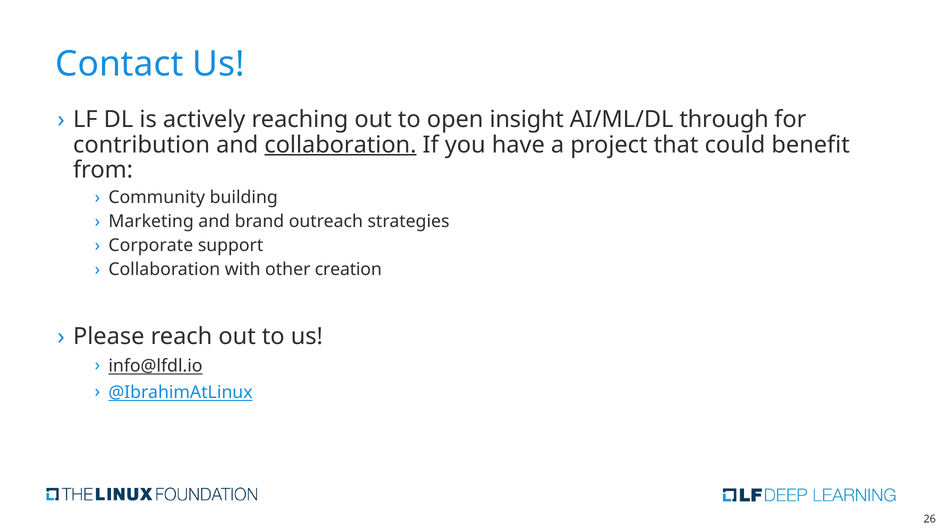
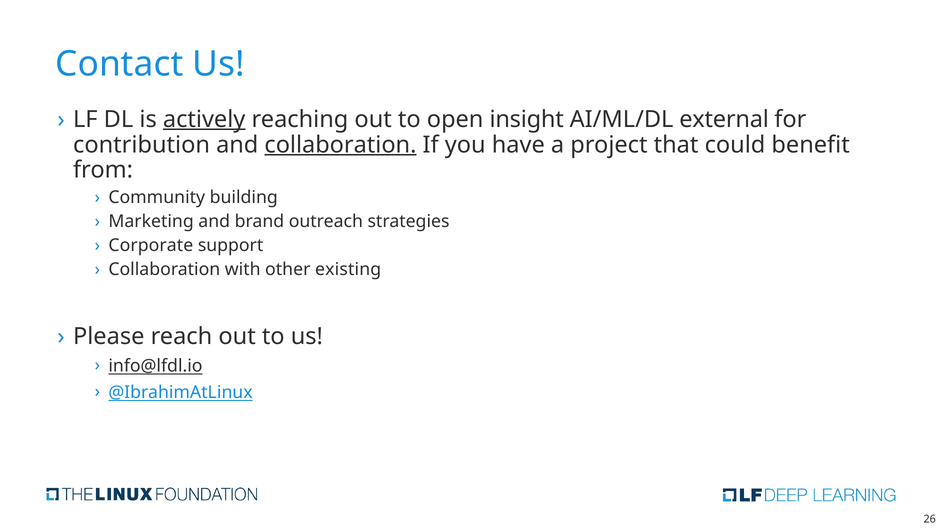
actively underline: none -> present
through: through -> external
creation: creation -> existing
